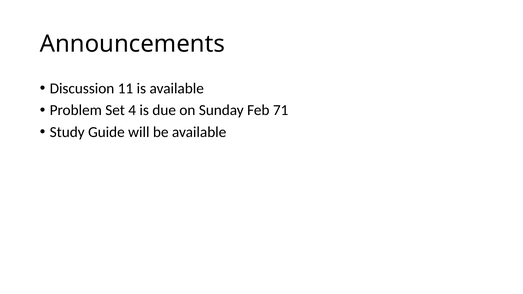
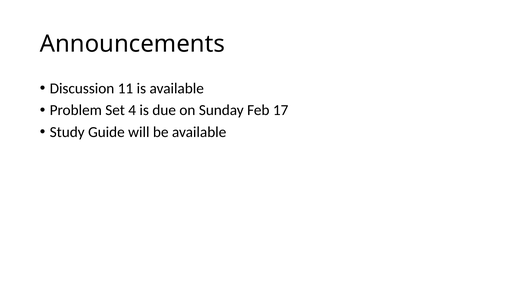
71: 71 -> 17
